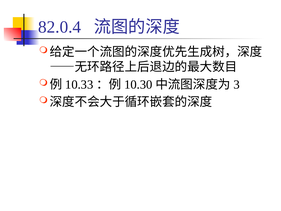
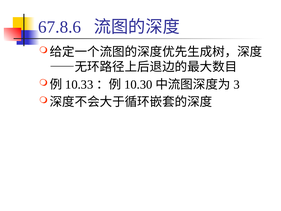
82.0.4: 82.0.4 -> 67.8.6
